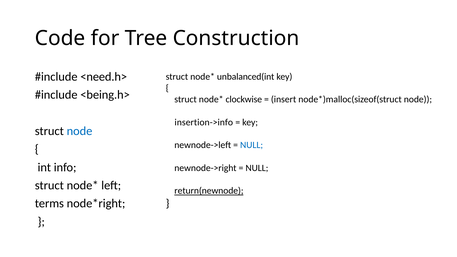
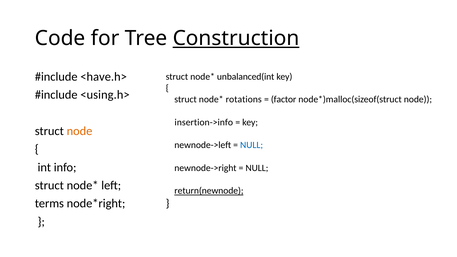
Construction underline: none -> present
<need.h>: <need.h> -> <have.h>
<being.h>: <being.h> -> <using.h>
clockwise: clockwise -> rotations
insert: insert -> factor
node at (79, 131) colour: blue -> orange
